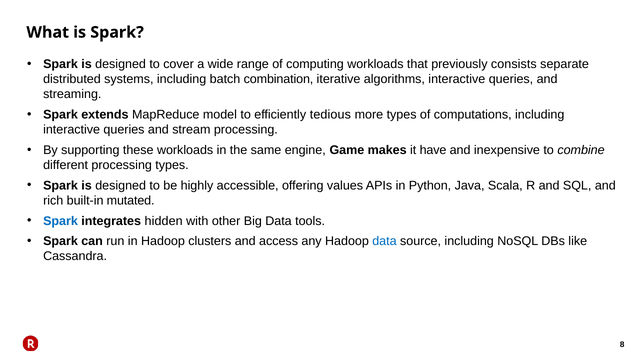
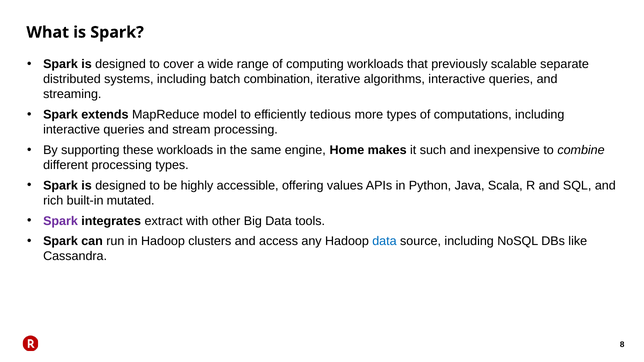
consists: consists -> scalable
Game: Game -> Home
have: have -> such
Spark at (61, 221) colour: blue -> purple
hidden: hidden -> extract
